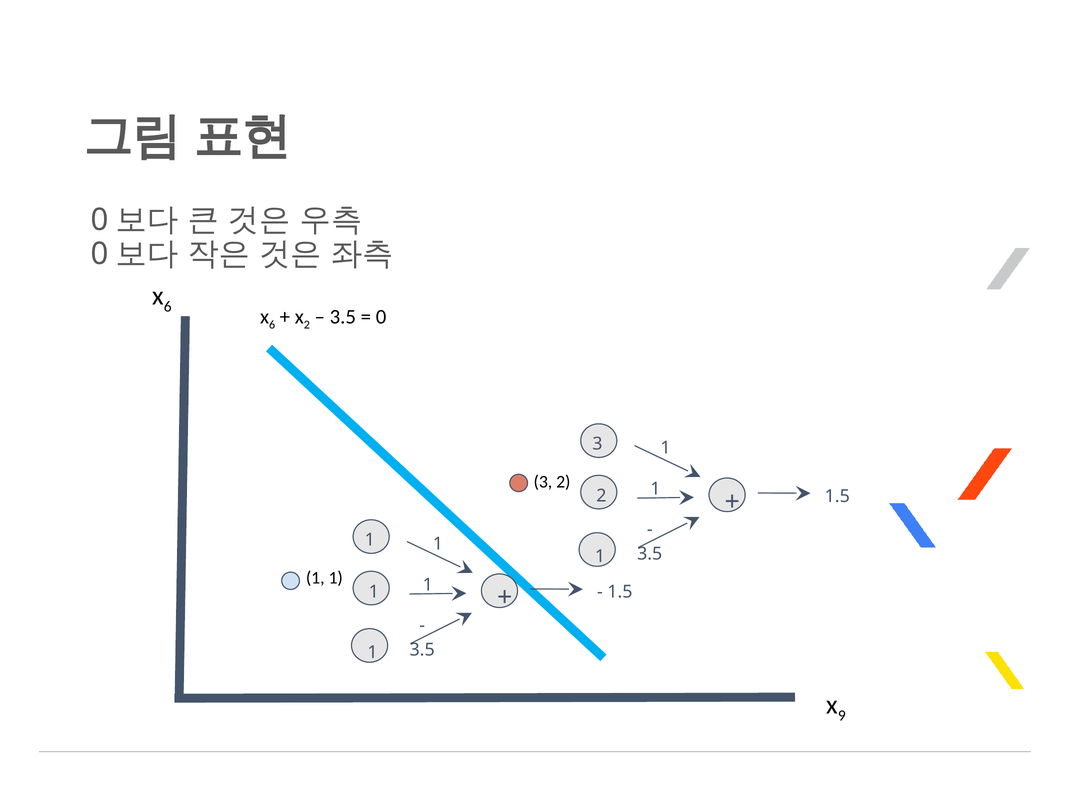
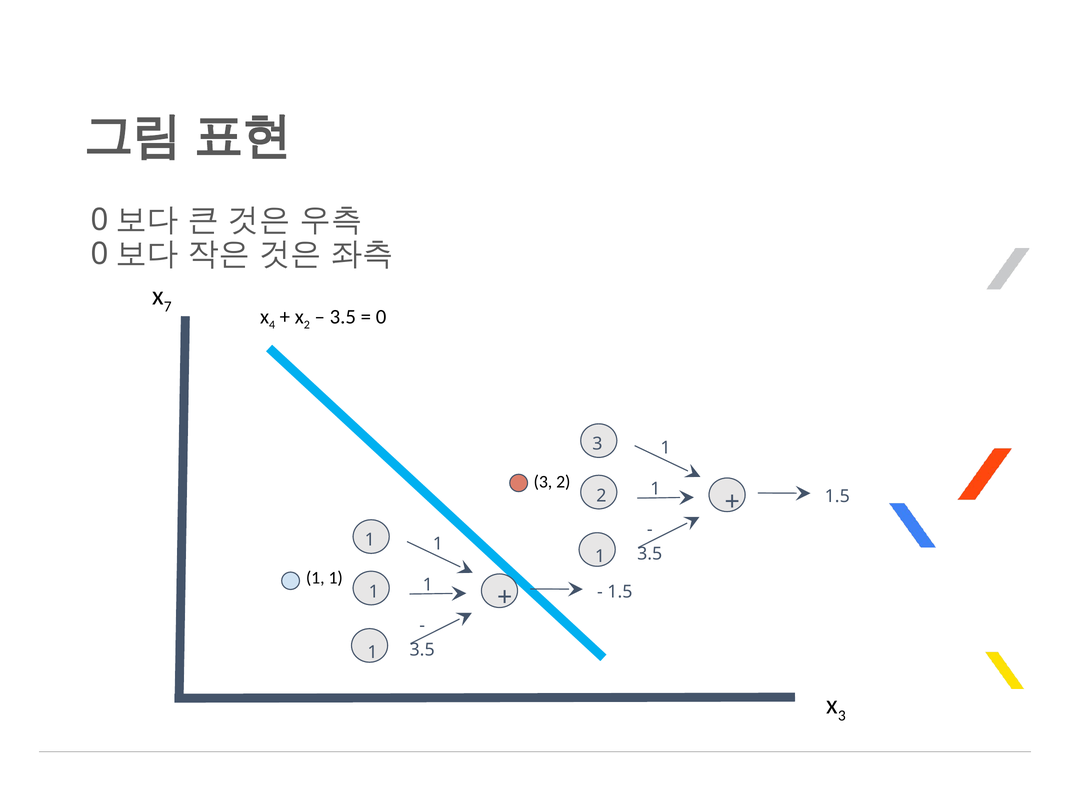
6 at (168, 306): 6 -> 7
6 at (272, 325): 6 -> 4
9 at (842, 715): 9 -> 3
